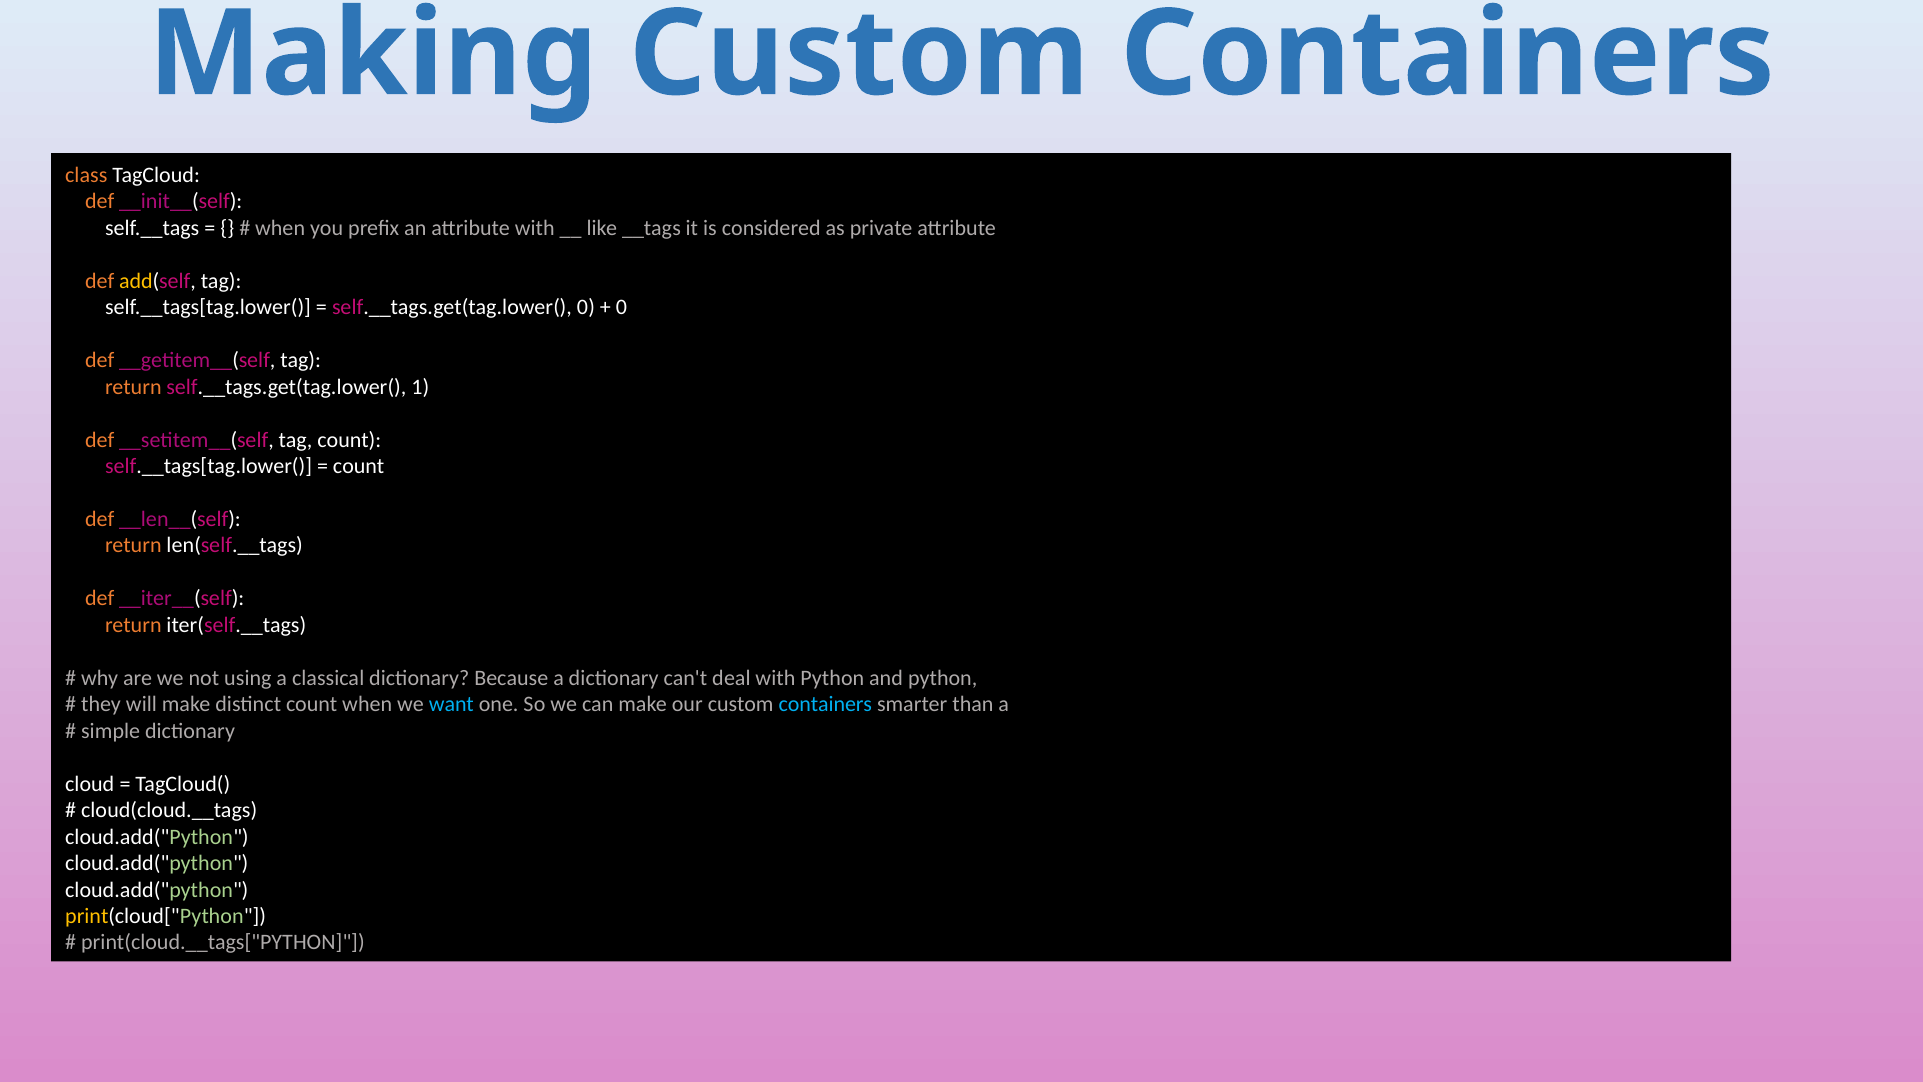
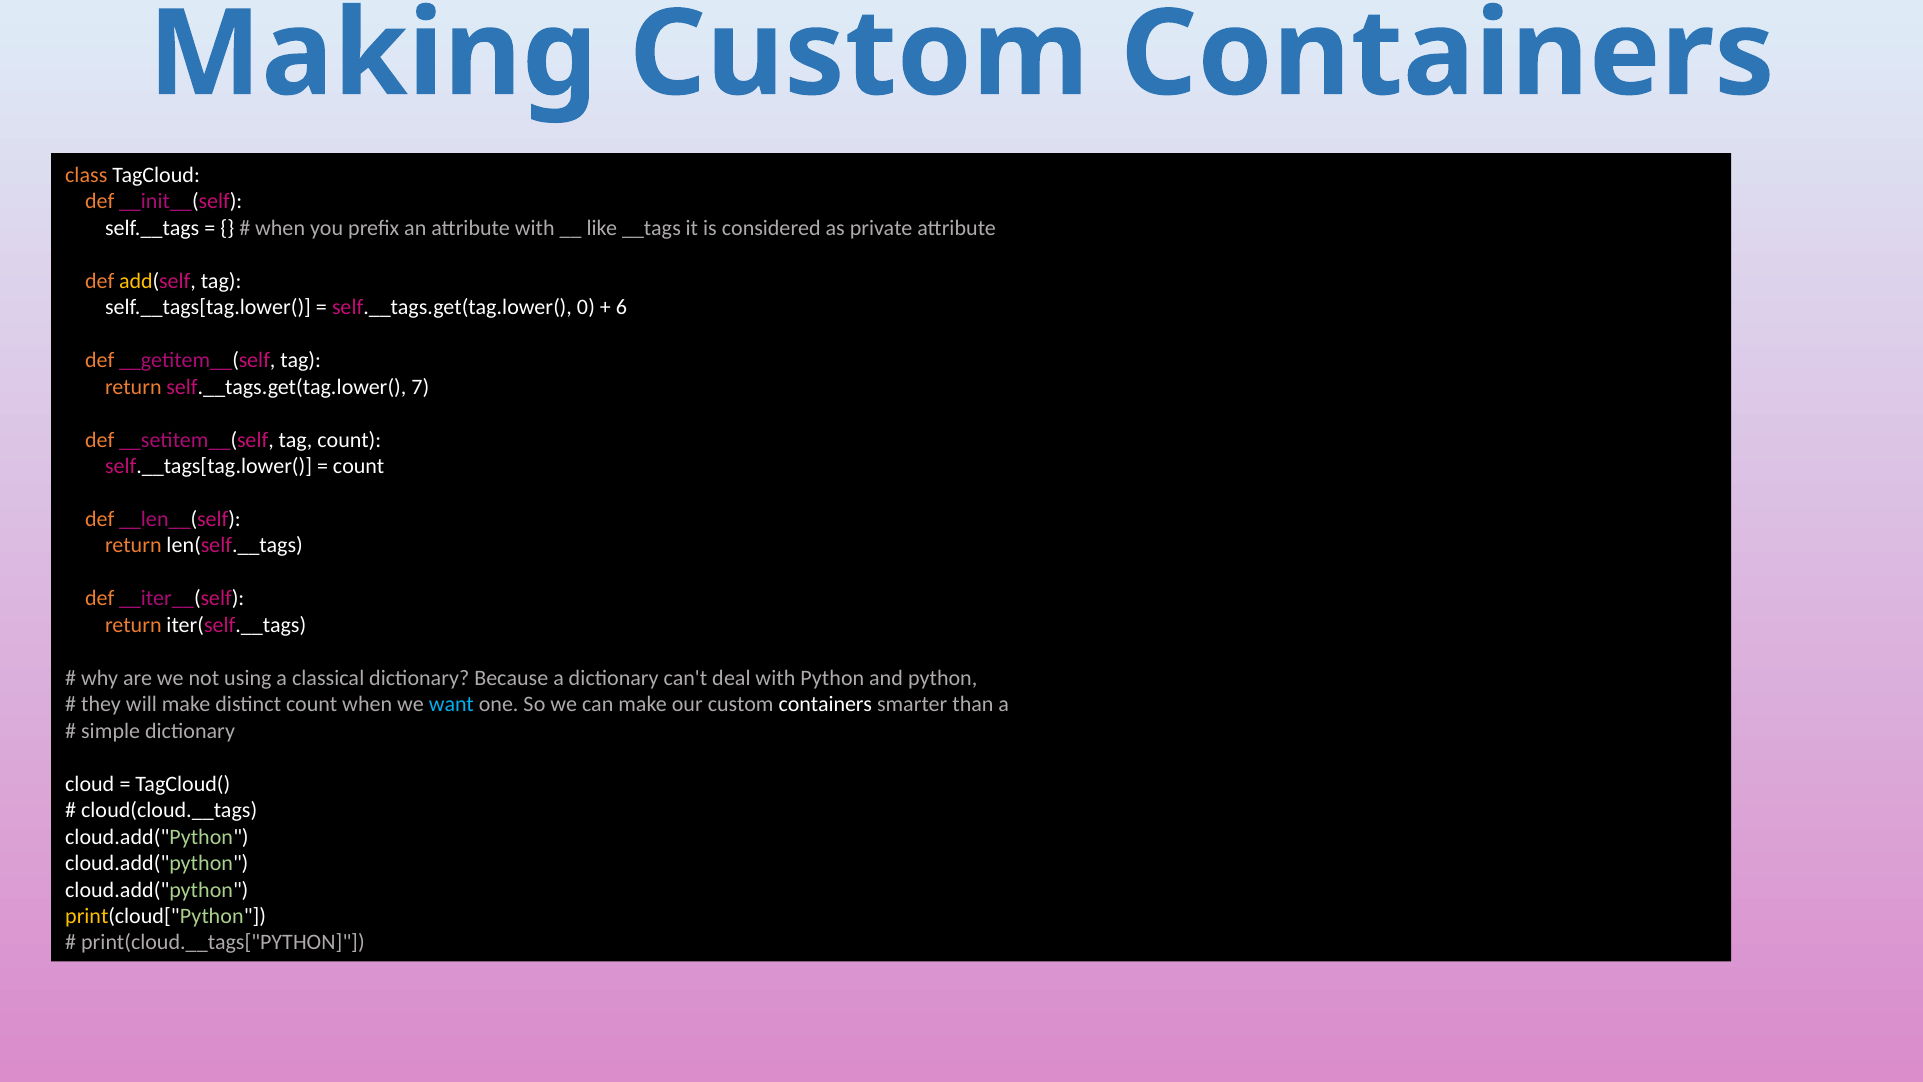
0 at (621, 307): 0 -> 6
1: 1 -> 7
containers at (825, 704) colour: light blue -> white
